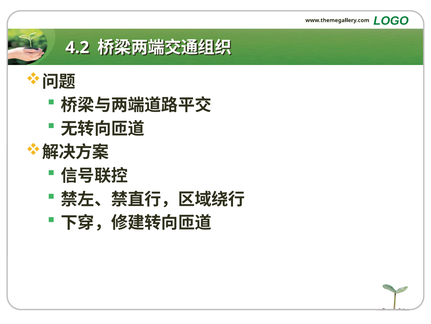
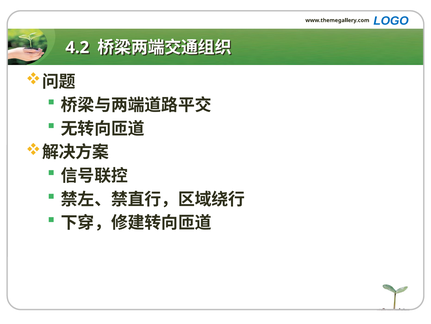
LOGO colour: green -> blue
